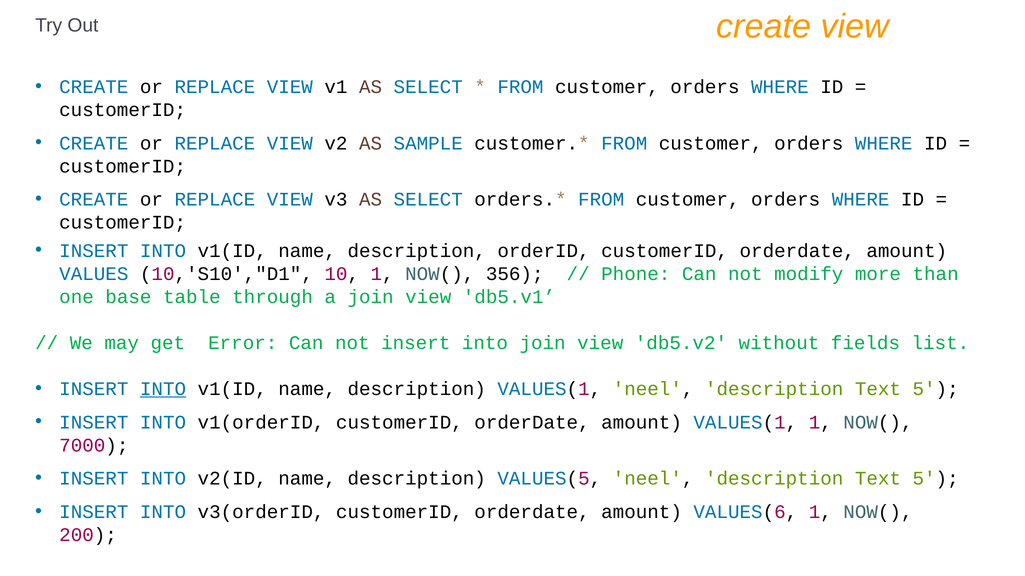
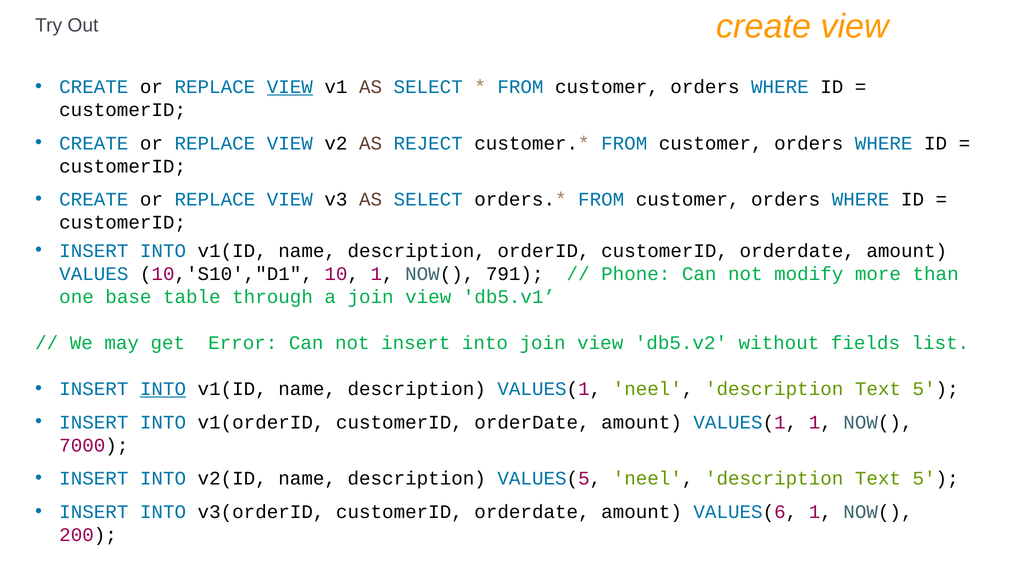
VIEW at (290, 87) underline: none -> present
SAMPLE: SAMPLE -> REJECT
356: 356 -> 791
